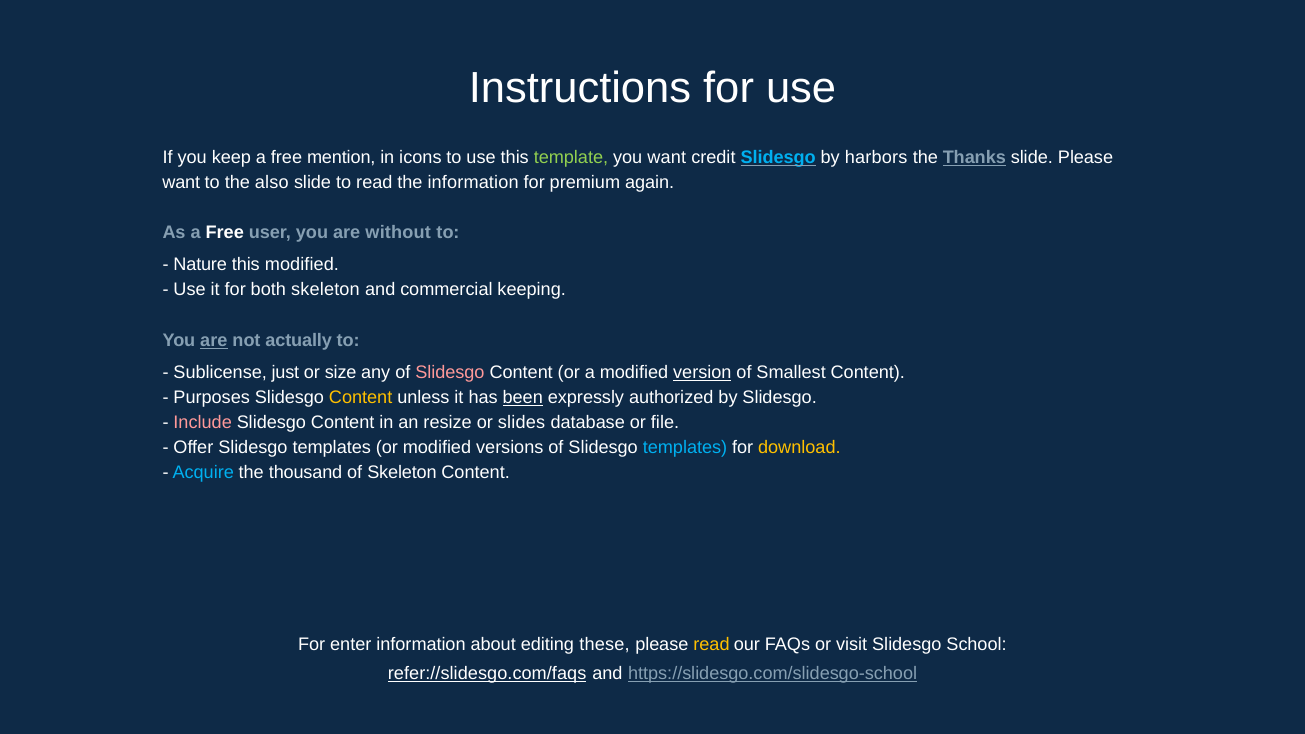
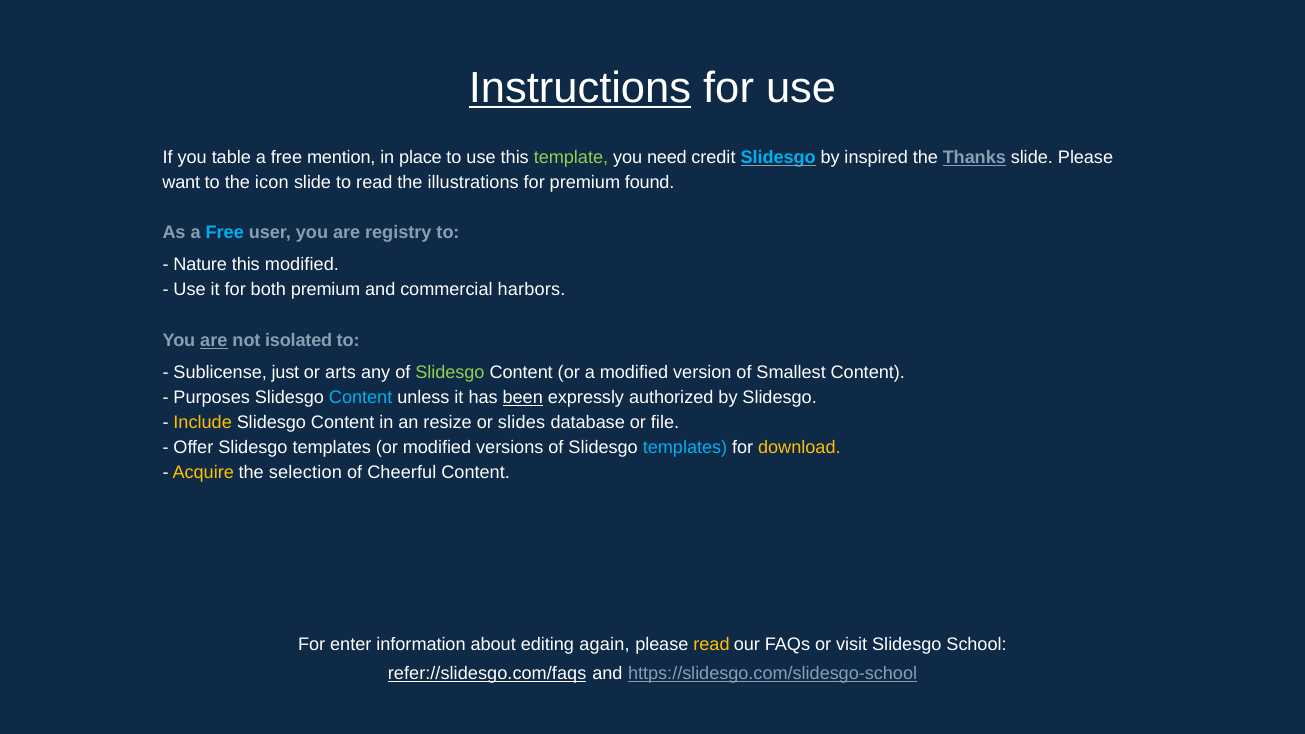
Instructions underline: none -> present
keep: keep -> table
icons: icons -> place
you want: want -> need
harbors: harbors -> inspired
also: also -> icon
the information: information -> illustrations
again: again -> found
Free at (225, 233) colour: white -> light blue
without: without -> registry
both skeleton: skeleton -> premium
keeping: keeping -> harbors
actually: actually -> isolated
size: size -> arts
Slidesgo at (450, 373) colour: pink -> light green
version underline: present -> none
Content at (361, 398) colour: yellow -> light blue
Include colour: pink -> yellow
Acquire colour: light blue -> yellow
thousand: thousand -> selection
of Skeleton: Skeleton -> Cheerful
these: these -> again
